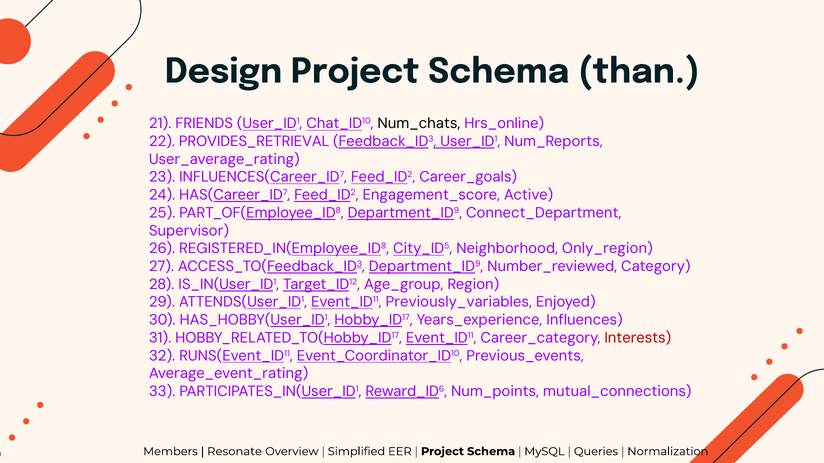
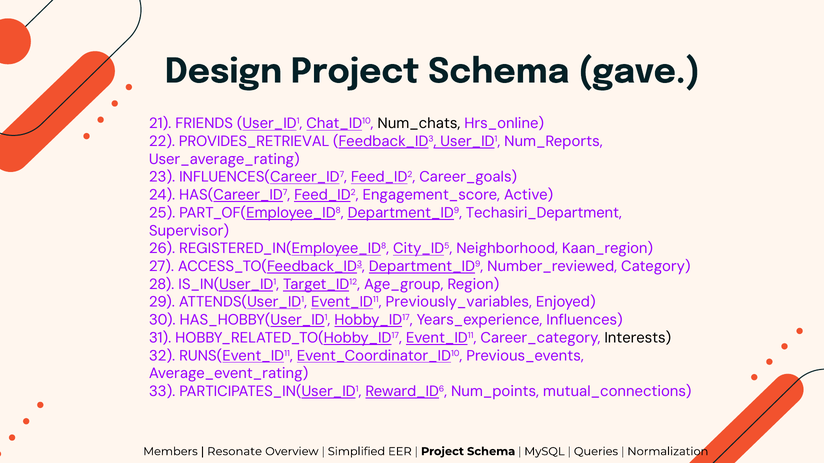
than: than -> gave
Connect_Department: Connect_Department -> Techasiri_Department
Only_region: Only_region -> Kaan_region
Interests colour: red -> black
